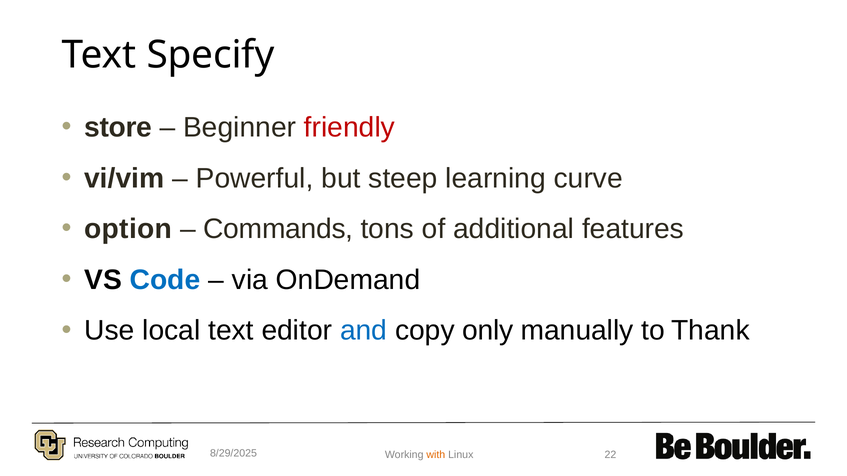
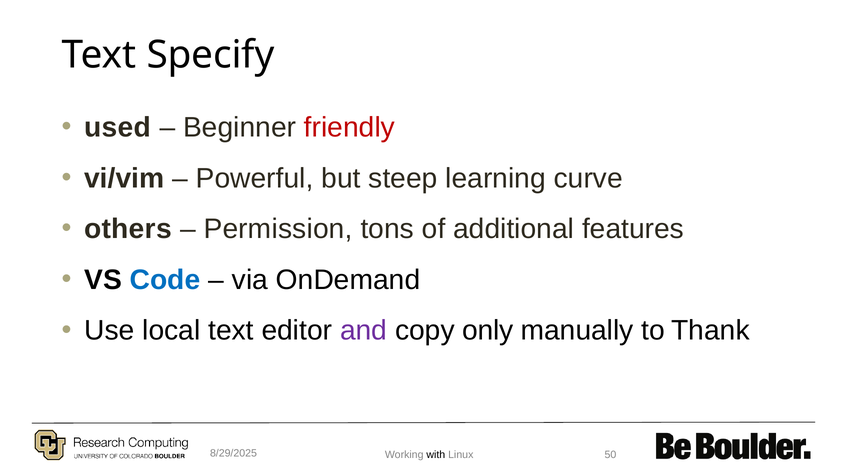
store: store -> used
option: option -> others
Commands: Commands -> Permission
and colour: blue -> purple
with colour: orange -> black
22: 22 -> 50
